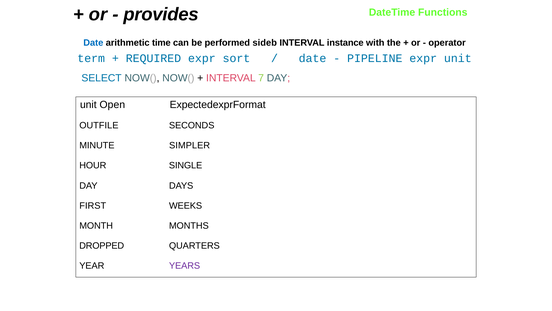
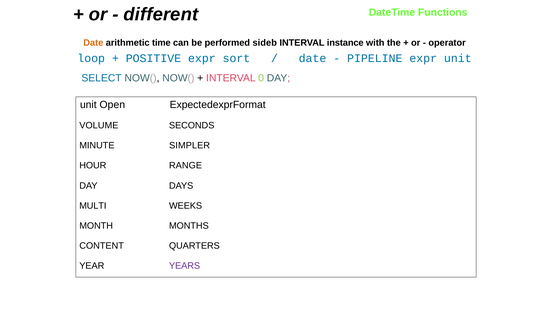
provides: provides -> different
Date at (93, 43) colour: blue -> orange
term: term -> loop
REQUIRED: REQUIRED -> POSITIVE
7: 7 -> 0
OUTFILE: OUTFILE -> VOLUME
SINGLE: SINGLE -> RANGE
FIRST: FIRST -> MULTI
DROPPED: DROPPED -> CONTENT
